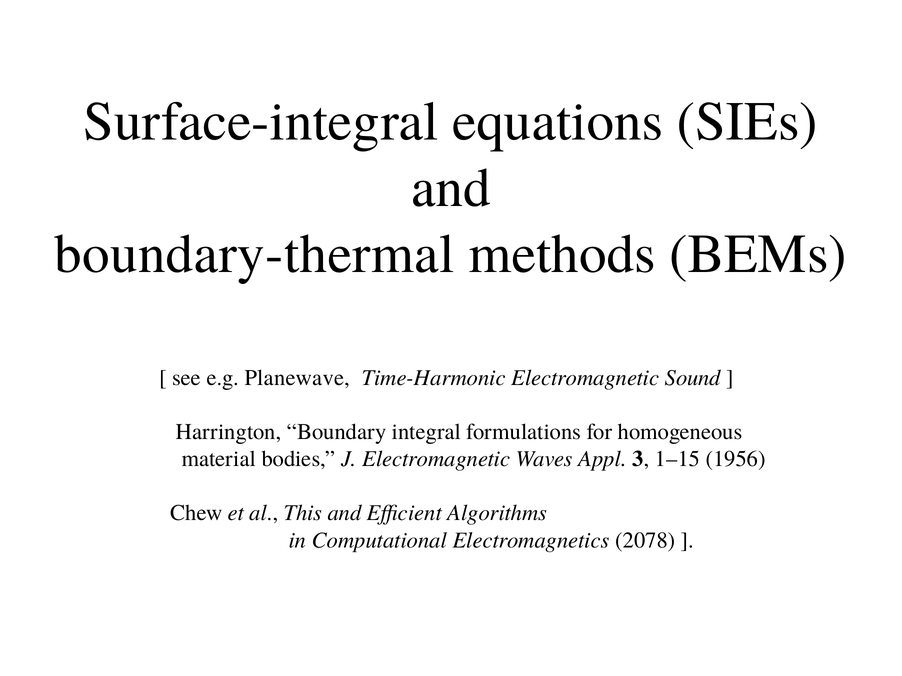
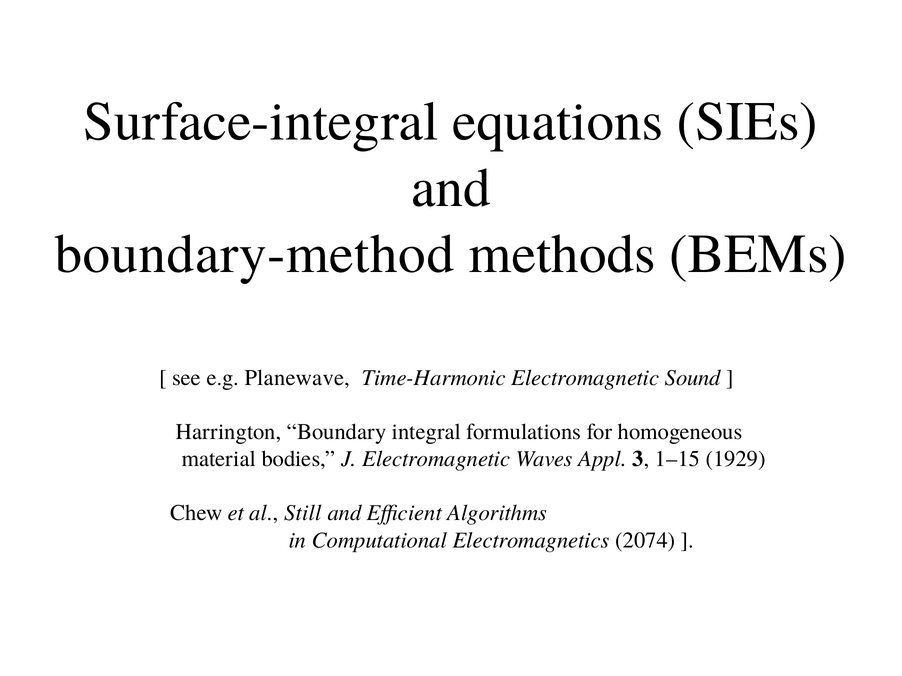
boundary-thermal: boundary-thermal -> boundary-method
1956: 1956 -> 1929
This: This -> Still
2078: 2078 -> 2074
